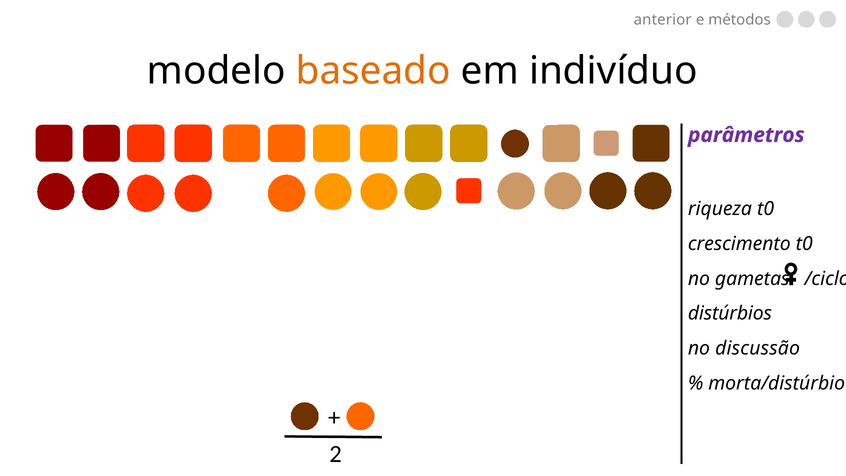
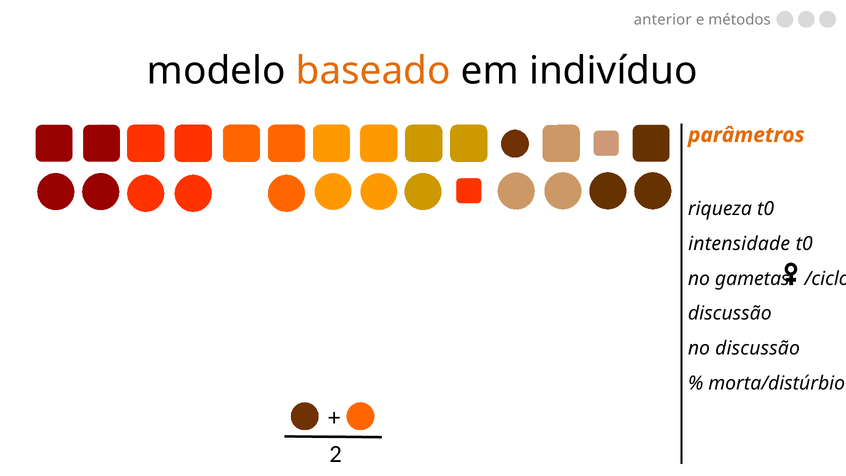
parâmetros colour: purple -> orange
crescimento: crescimento -> intensidade
distúrbios at (730, 313): distúrbios -> discussão
